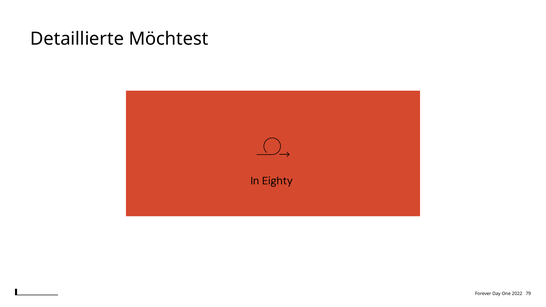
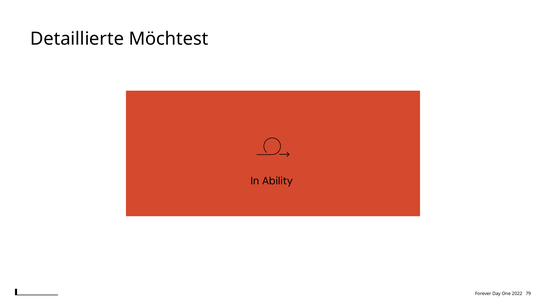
Eighty: Eighty -> Ability
